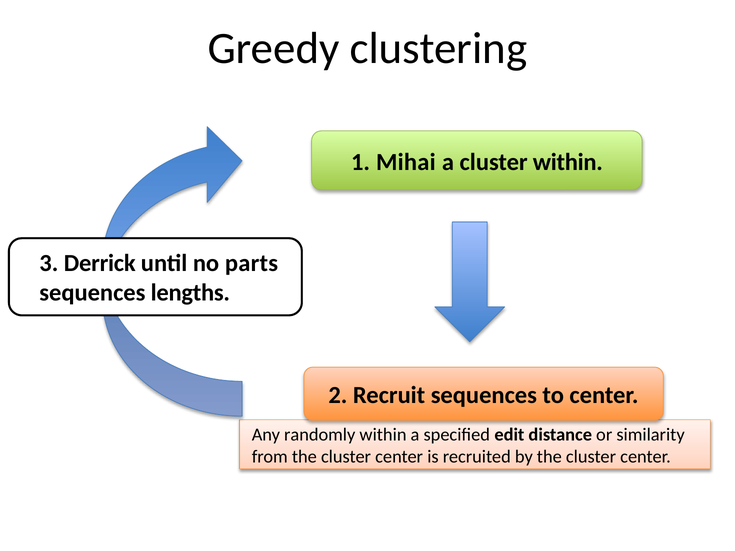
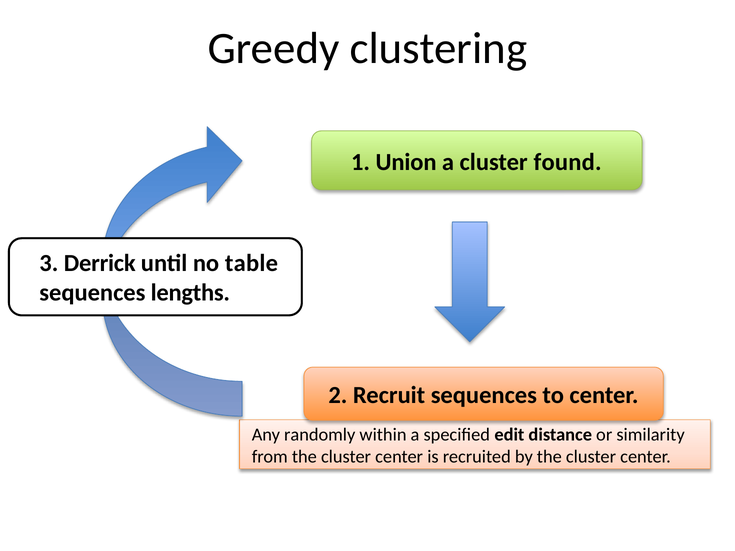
Mihai: Mihai -> Union
cluster within: within -> found
parts: parts -> table
